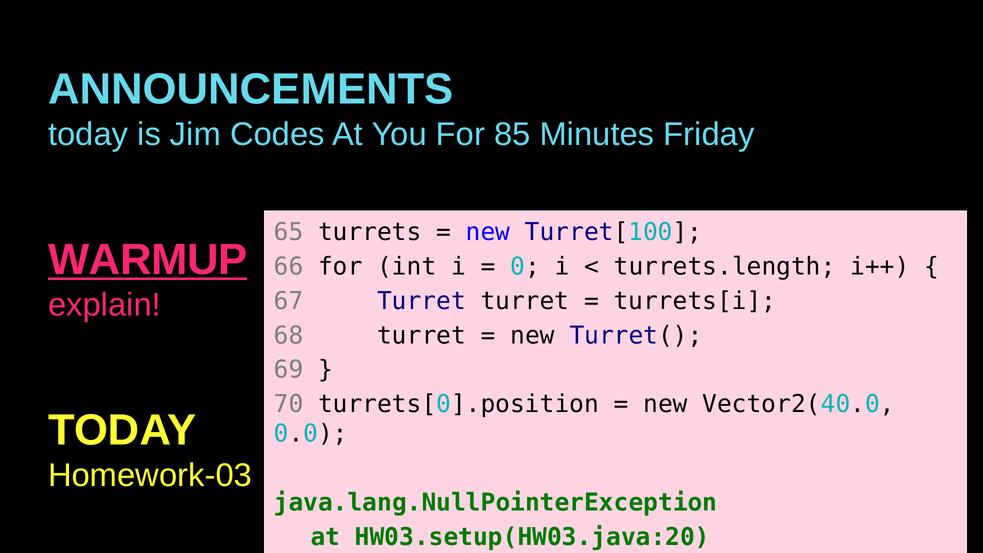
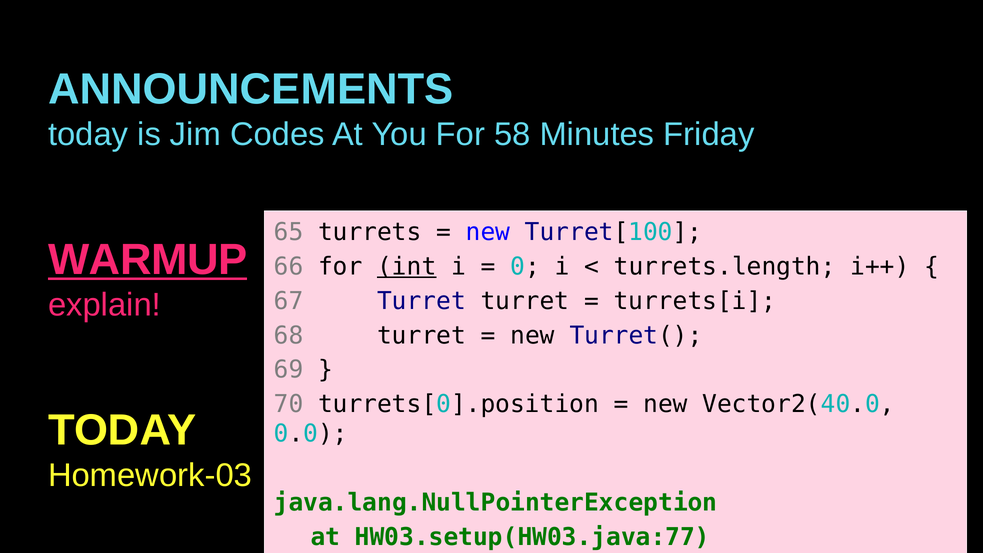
85: 85 -> 58
int underline: none -> present
HW03.setup(HW03.java:20: HW03.setup(HW03.java:20 -> HW03.setup(HW03.java:77
